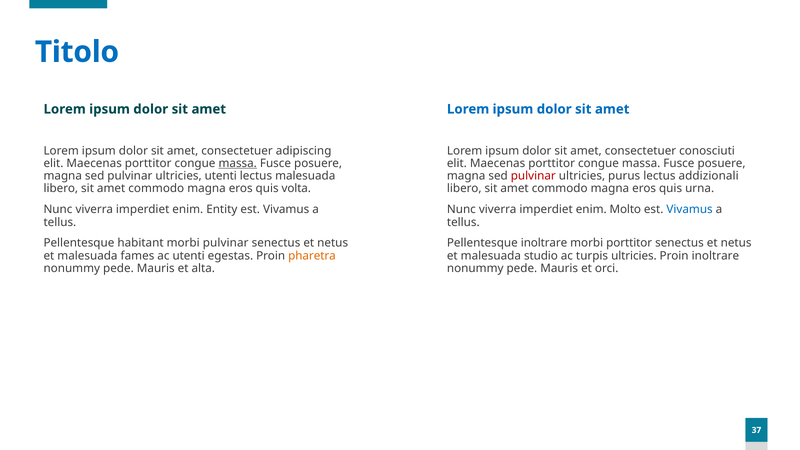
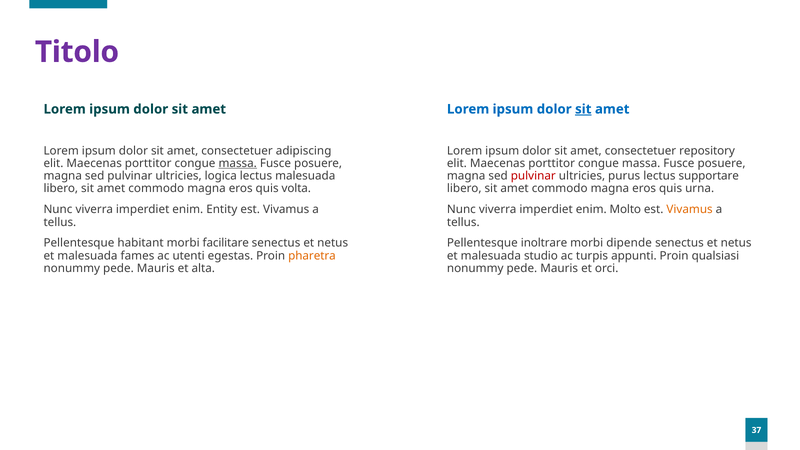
Titolo colour: blue -> purple
sit at (583, 109) underline: none -> present
conosciuti: conosciuti -> repository
ultricies utenti: utenti -> logica
addizionali: addizionali -> supportare
Vivamus at (690, 210) colour: blue -> orange
morbi pulvinar: pulvinar -> facilitare
morbi porttitor: porttitor -> dipende
turpis ultricies: ultricies -> appunti
Proin inoltrare: inoltrare -> qualsiasi
